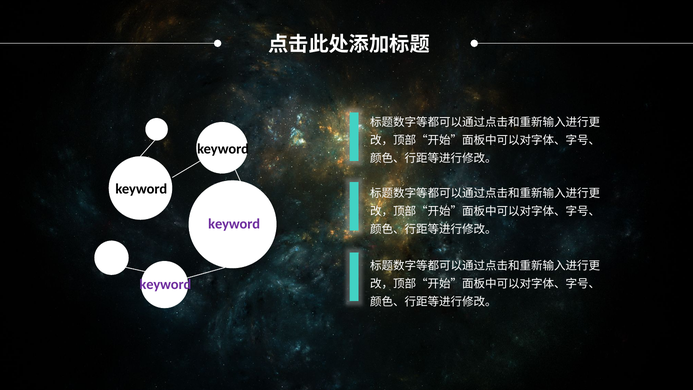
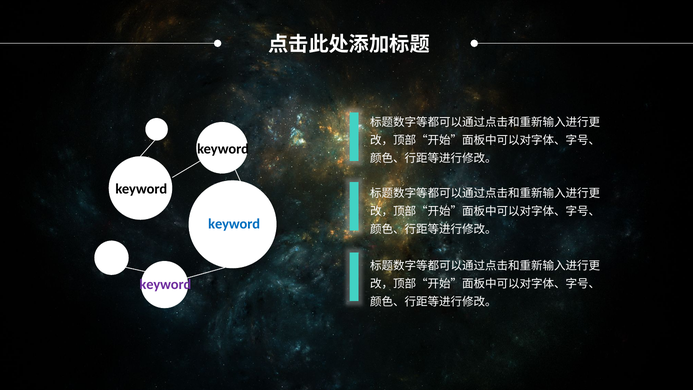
keyword at (234, 224) colour: purple -> blue
